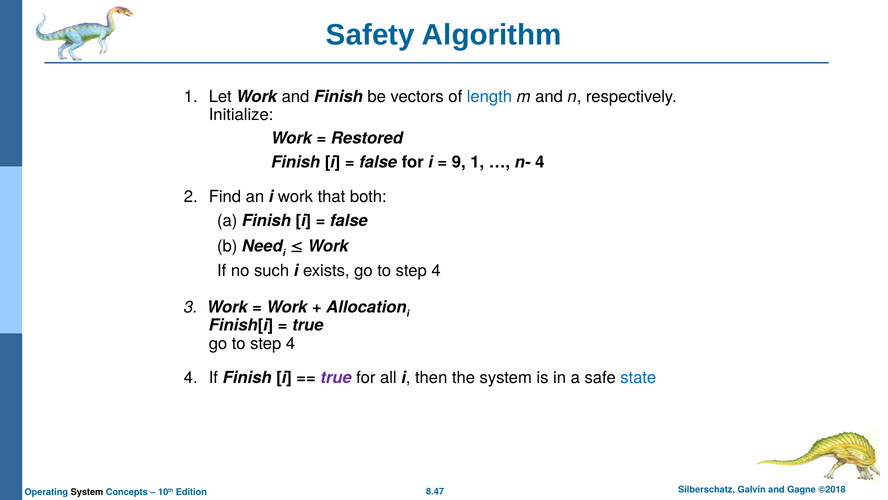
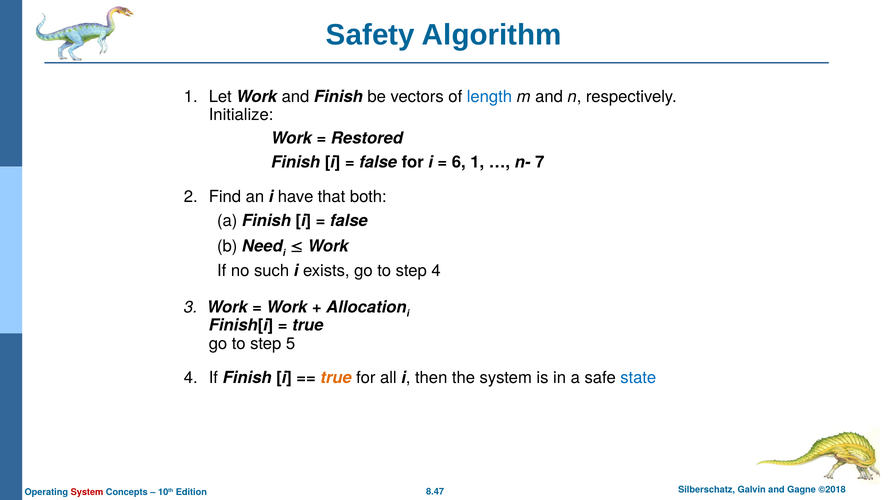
9: 9 -> 6
n- 4: 4 -> 7
i work: work -> have
4 at (291, 343): 4 -> 5
true at (336, 378) colour: purple -> orange
System at (87, 492) colour: black -> red
